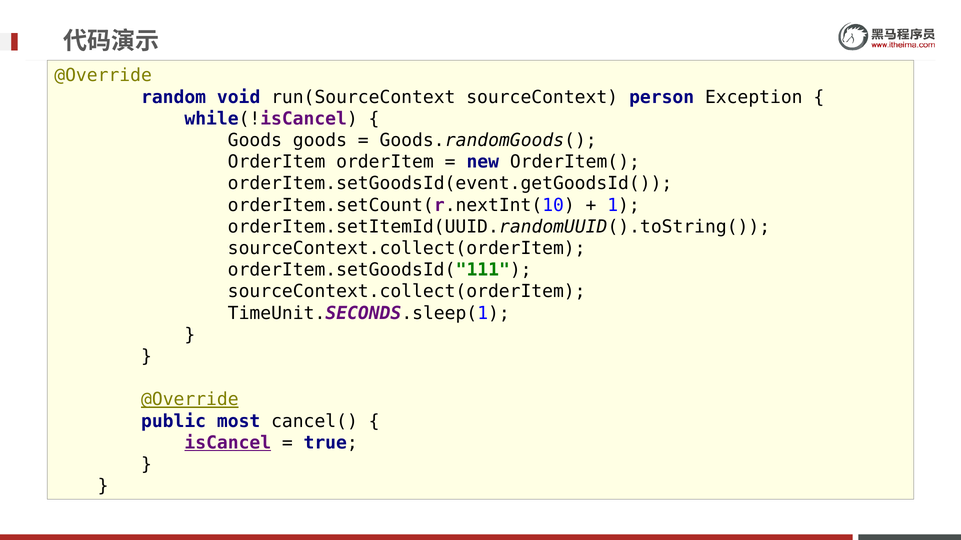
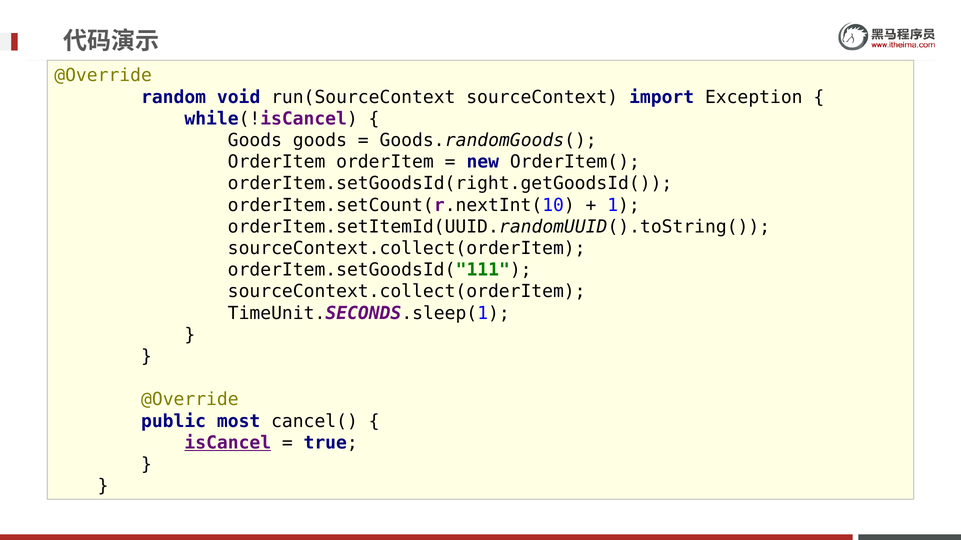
person: person -> import
orderItem.setGoodsId(event.getGoodsId(: orderItem.setGoodsId(event.getGoodsId( -> orderItem.setGoodsId(right.getGoodsId(
@Override at (190, 400) underline: present -> none
